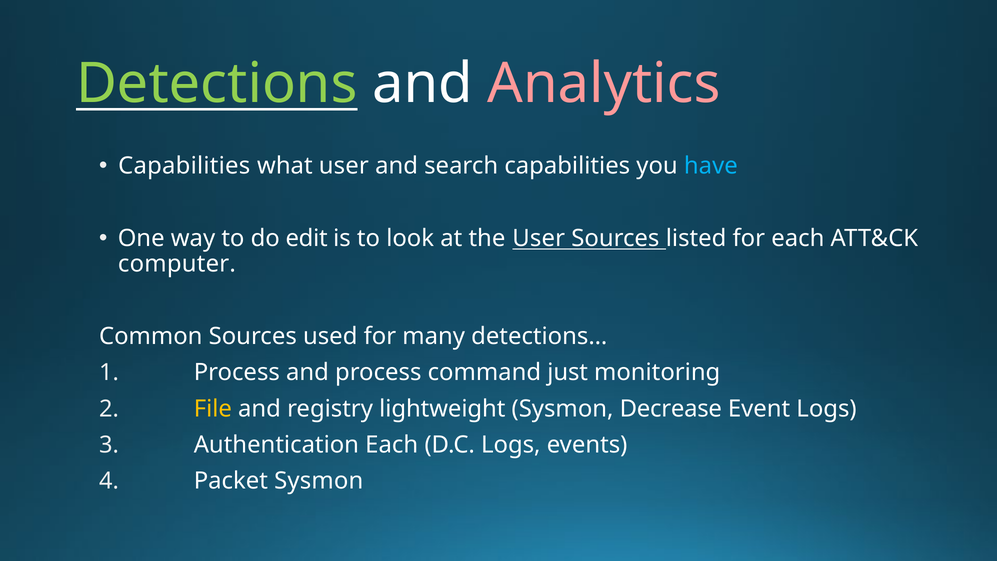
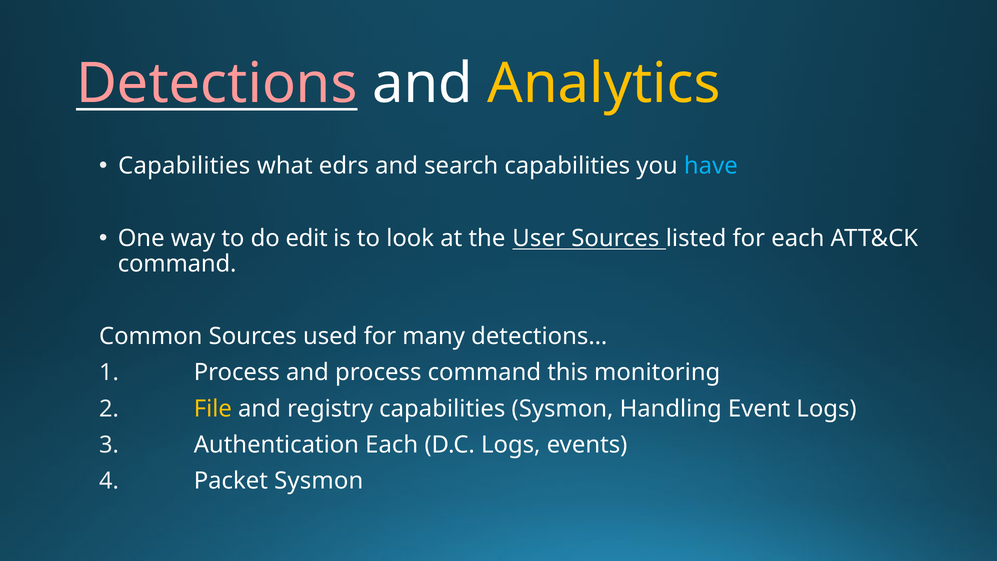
Detections colour: light green -> pink
Analytics colour: pink -> yellow
what user: user -> edrs
computer at (177, 264): computer -> command
just: just -> this
registry lightweight: lightweight -> capabilities
Decrease: Decrease -> Handling
